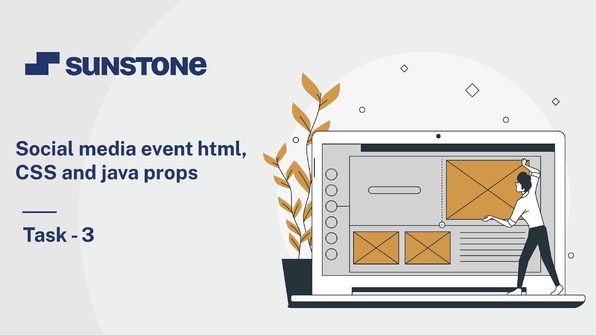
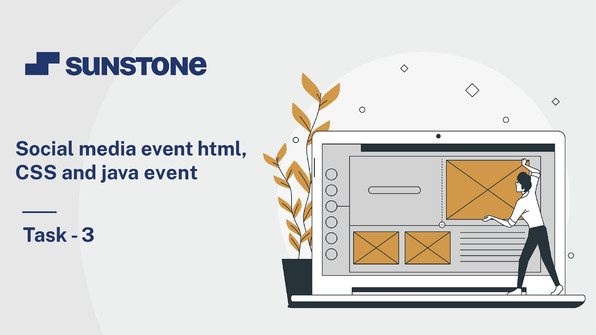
java props: props -> event
